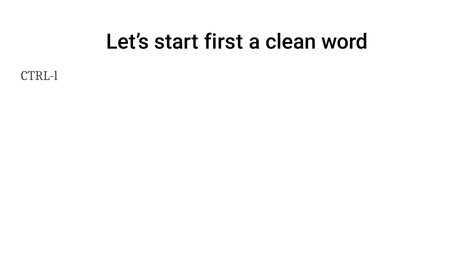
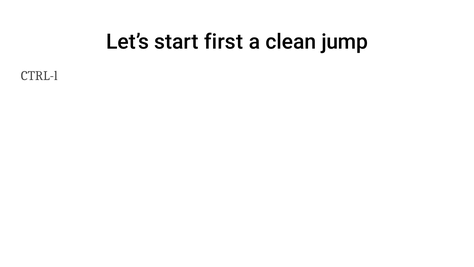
word: word -> jump
